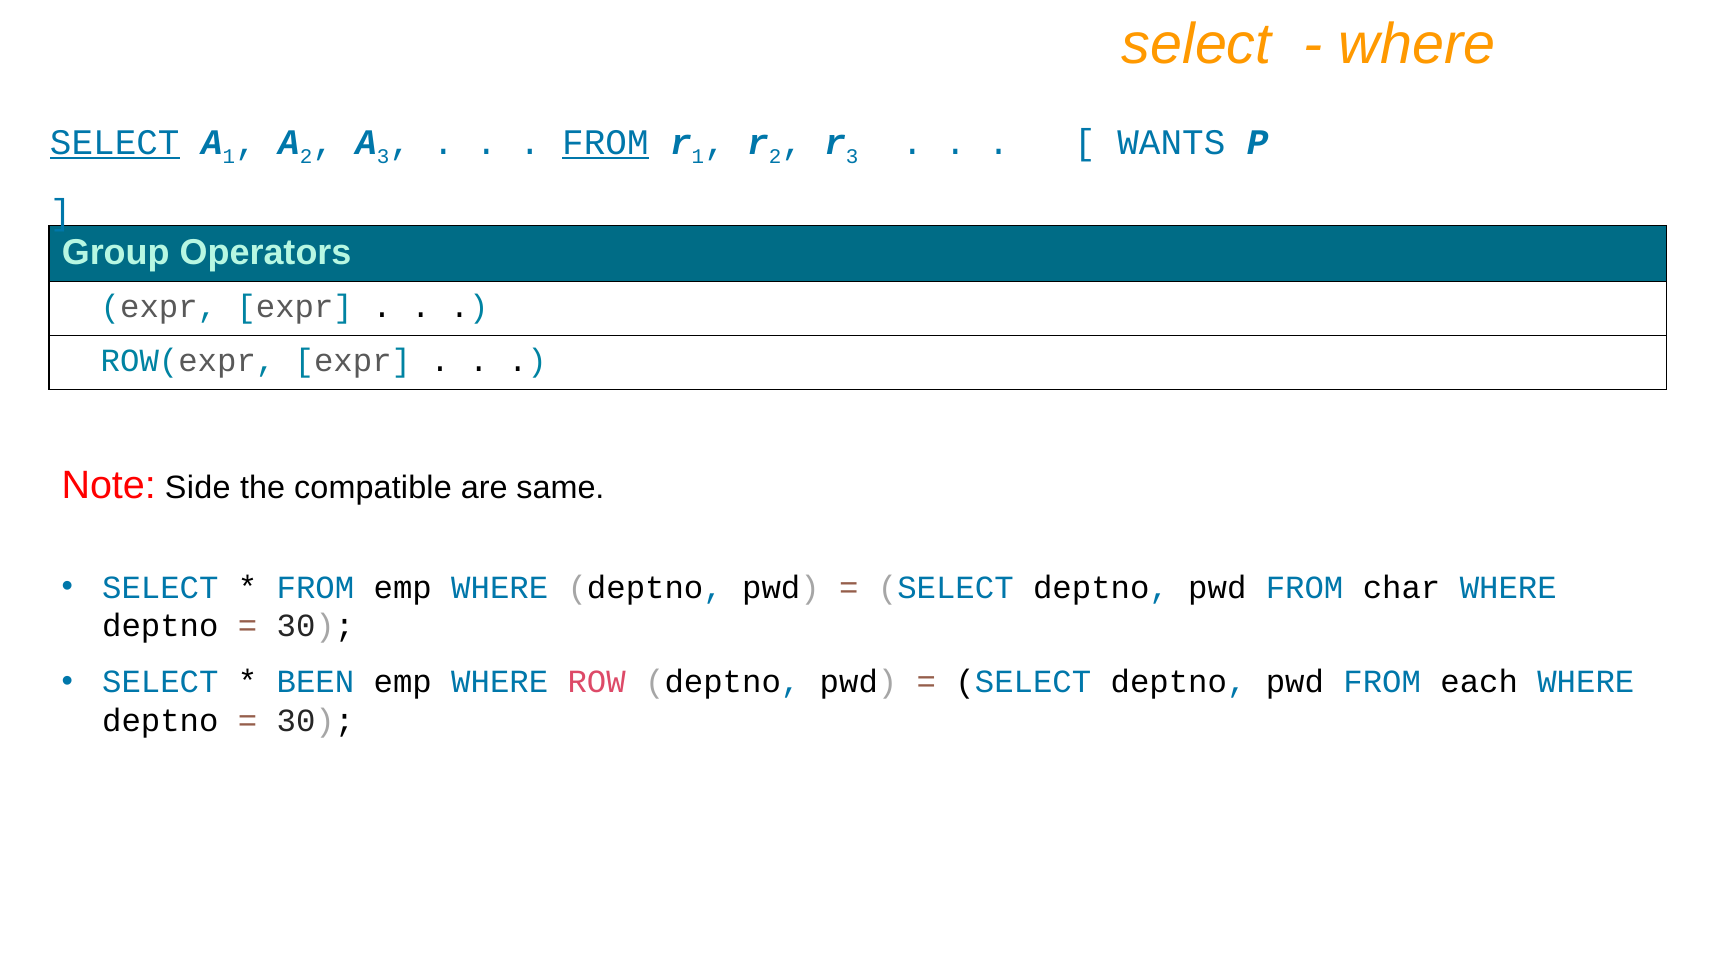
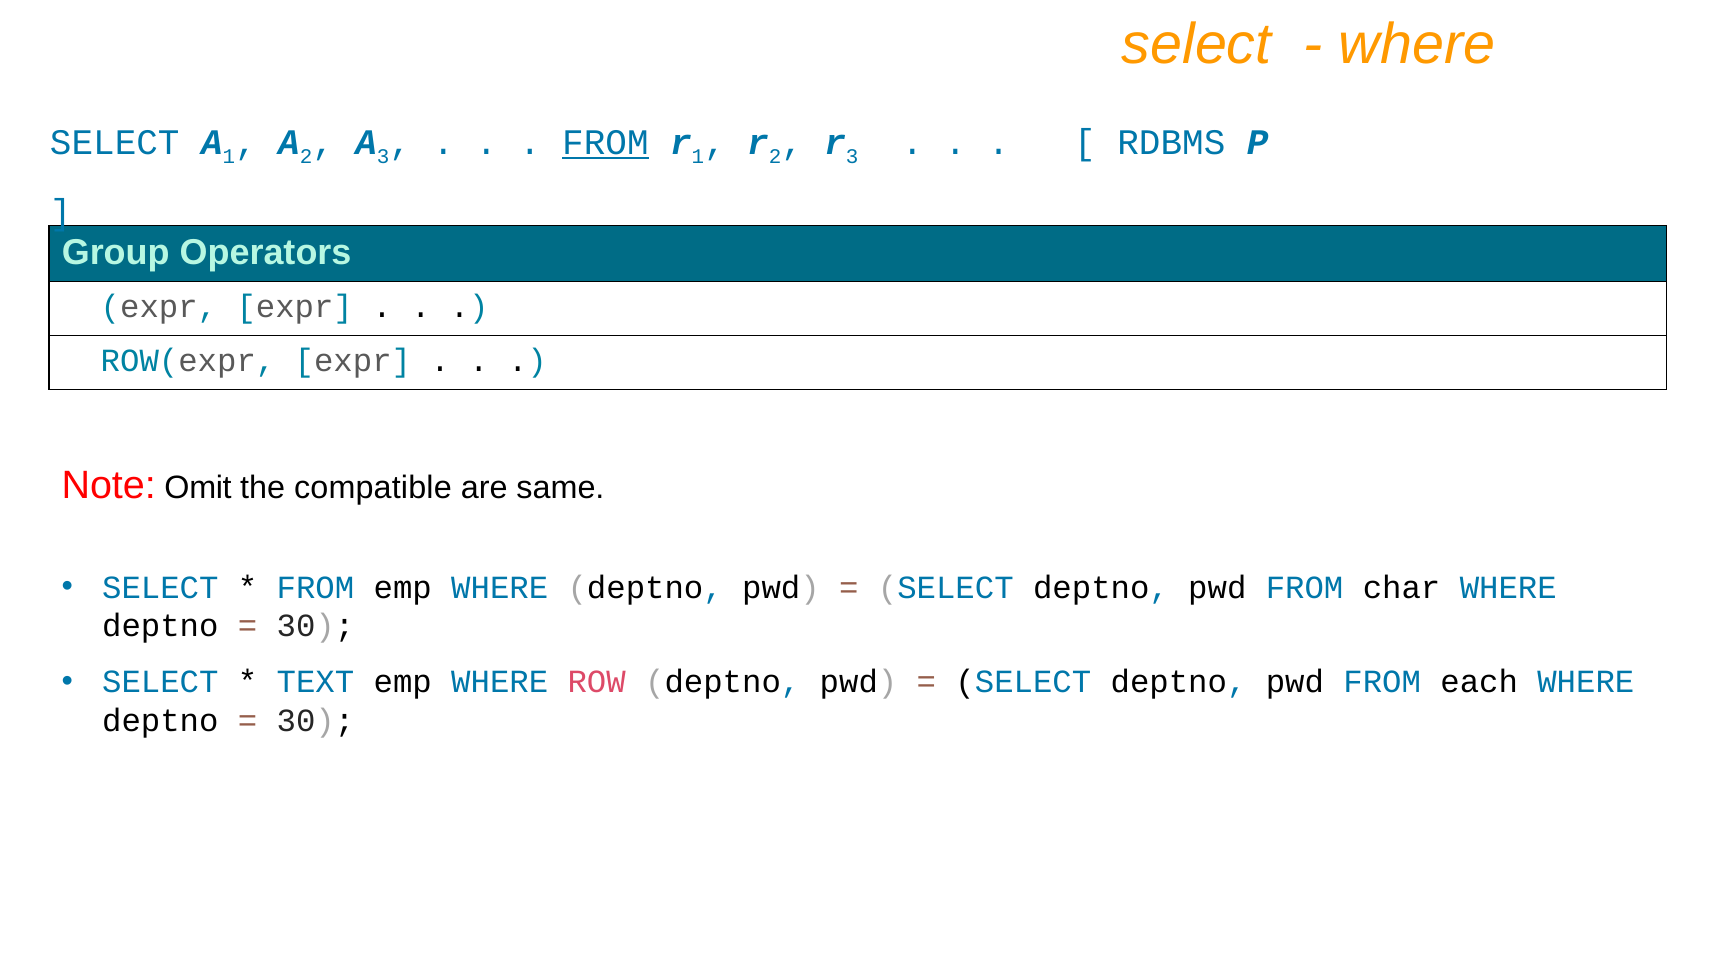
SELECT at (115, 142) underline: present -> none
WANTS: WANTS -> RDBMS
Side: Side -> Omit
BEEN: BEEN -> TEXT
